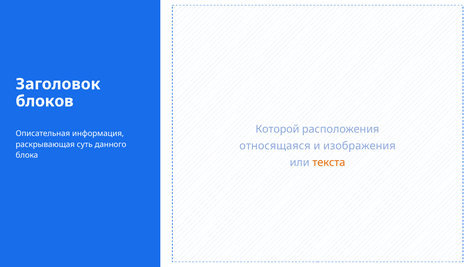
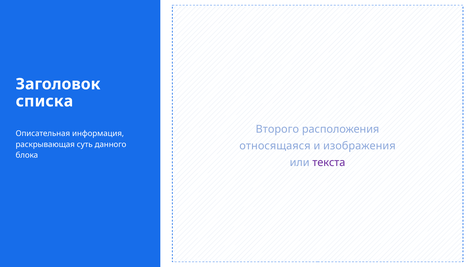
блоков: блоков -> списка
Которой: Которой -> Второго
текста colour: orange -> purple
